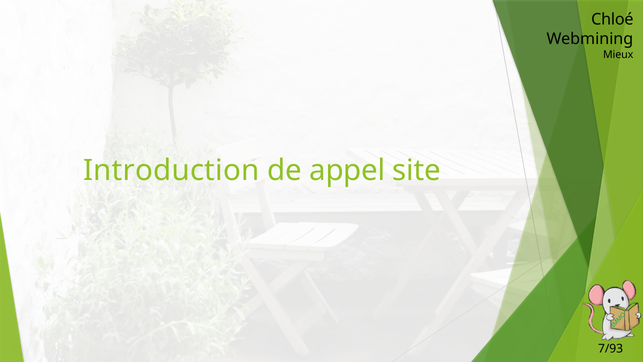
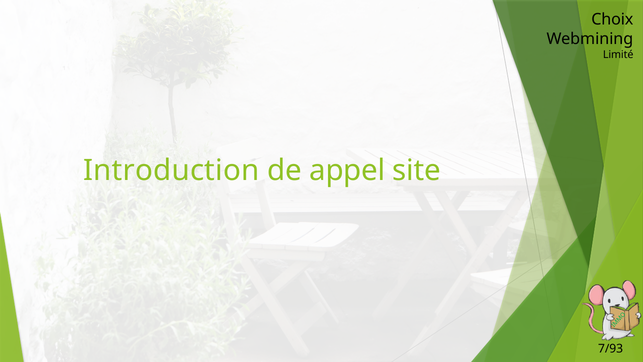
Chloé: Chloé -> Choix
Mieux: Mieux -> Limité
